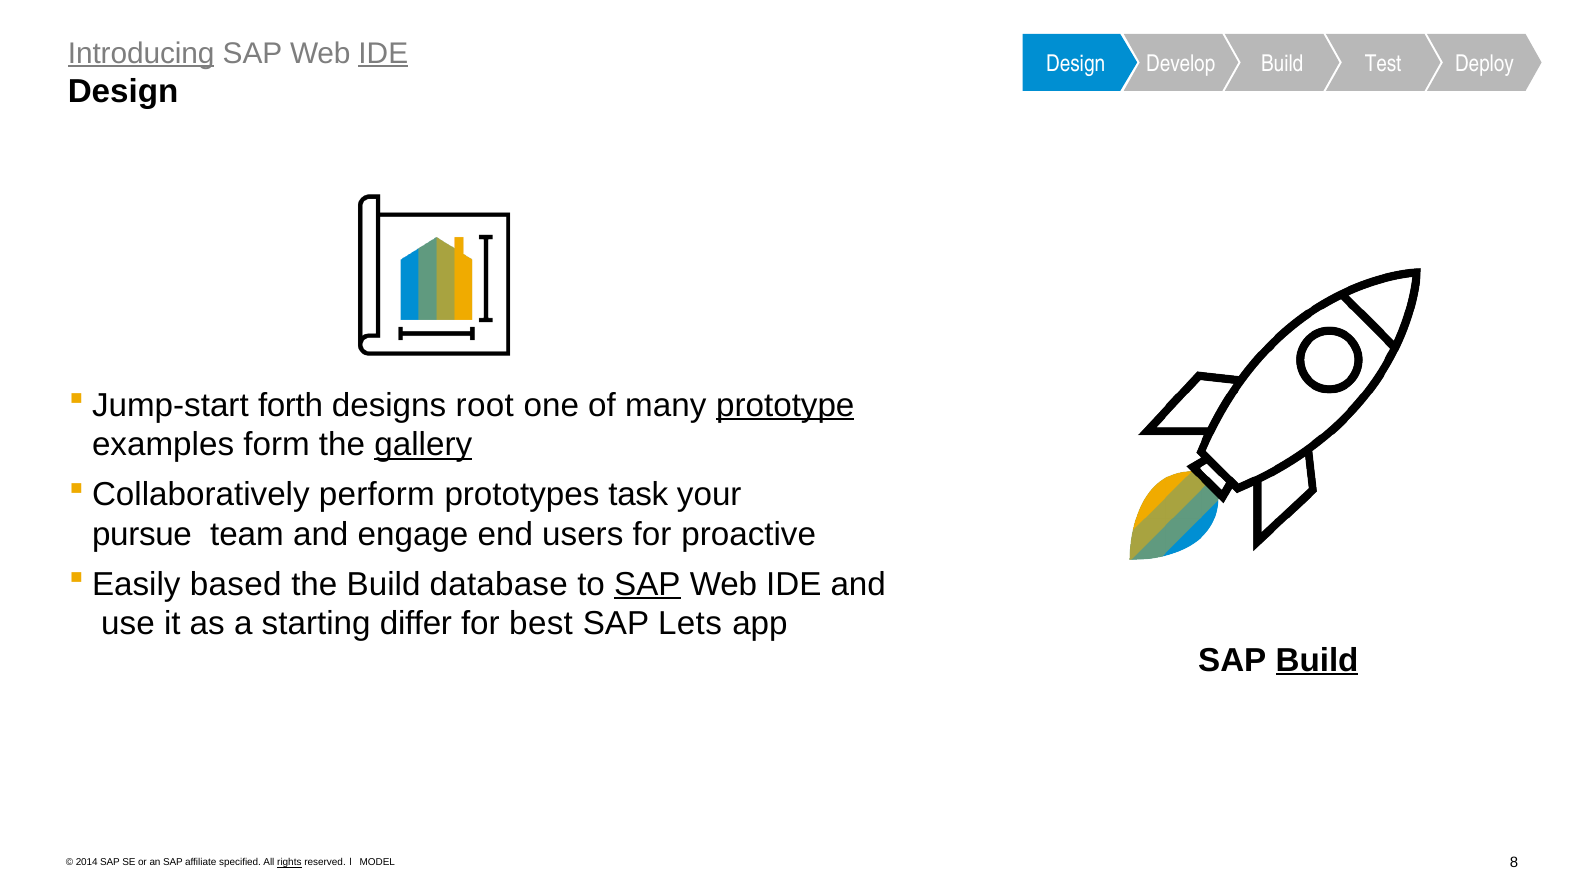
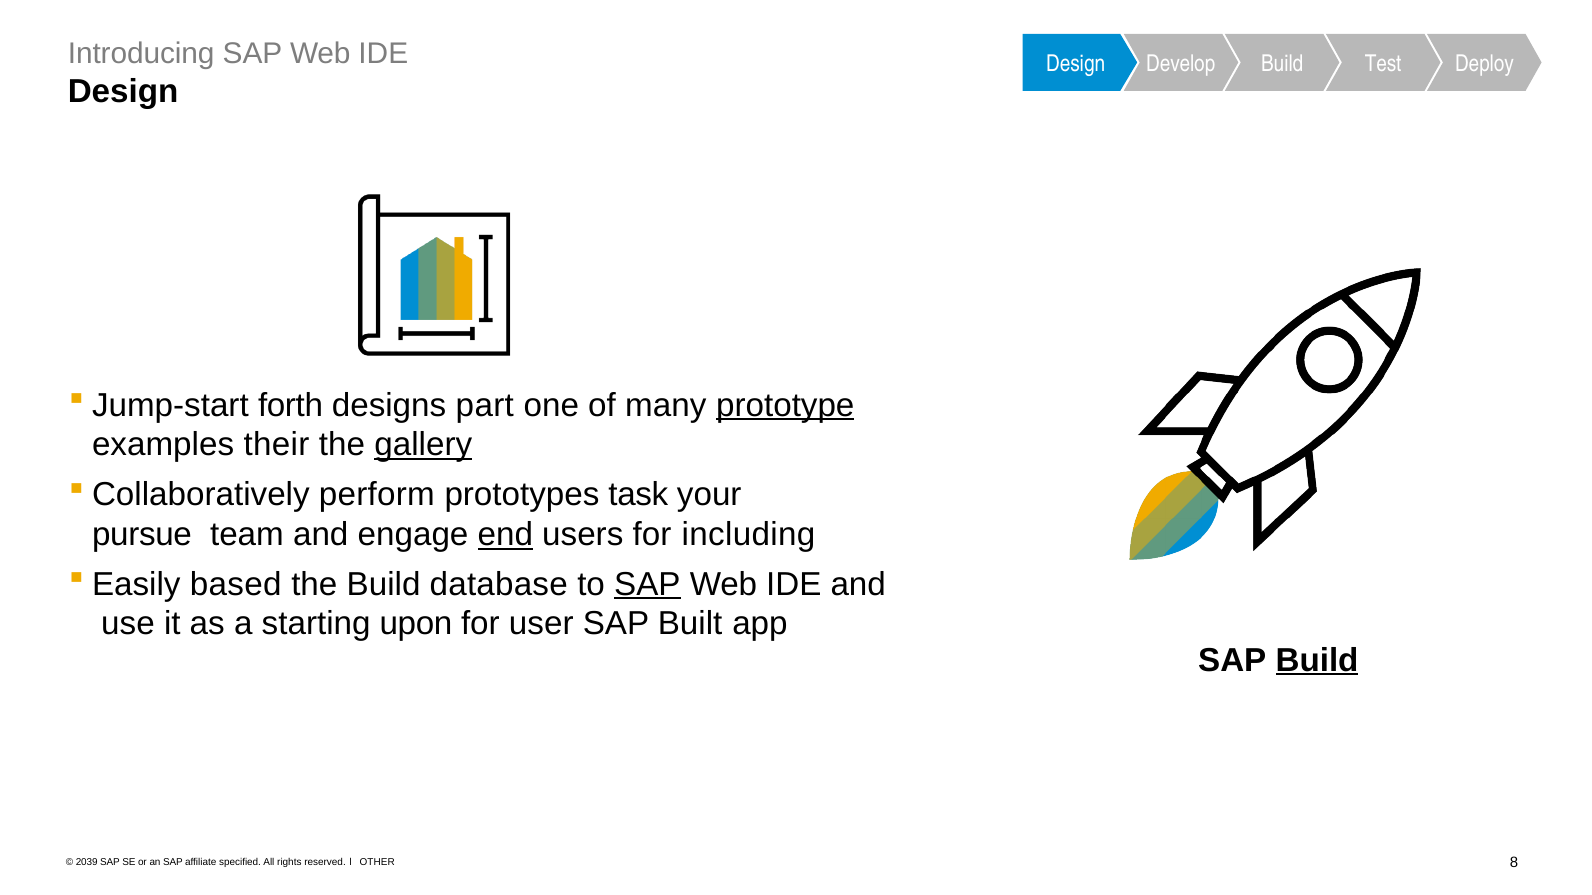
Introducing underline: present -> none
IDE at (383, 53) underline: present -> none
root: root -> part
form: form -> their
end underline: none -> present
proactive: proactive -> including
differ: differ -> upon
best: best -> user
Lets: Lets -> Built
2014: 2014 -> 2039
rights underline: present -> none
MODEL: MODEL -> OTHER
